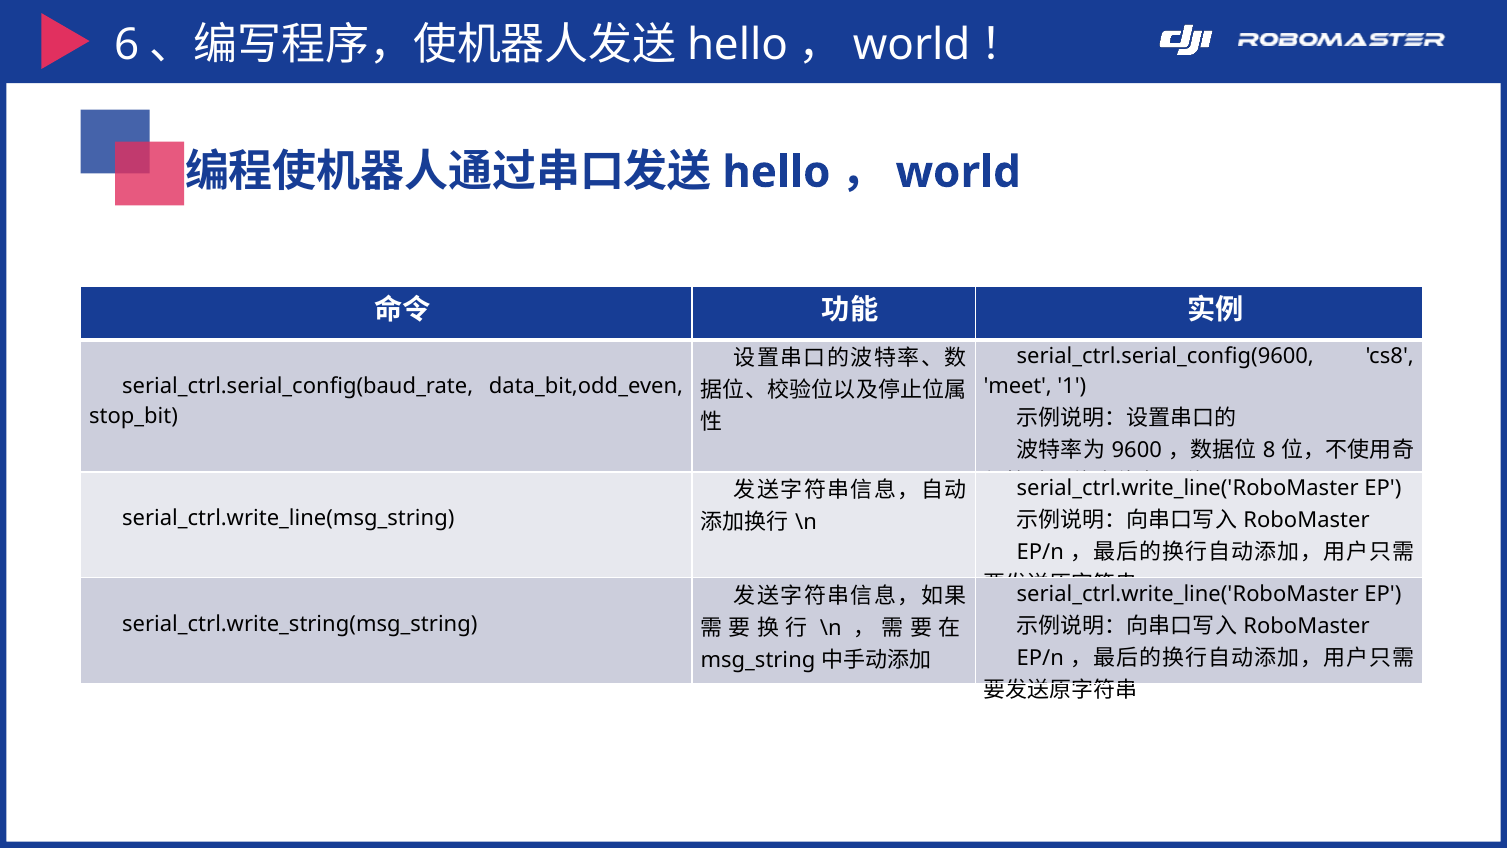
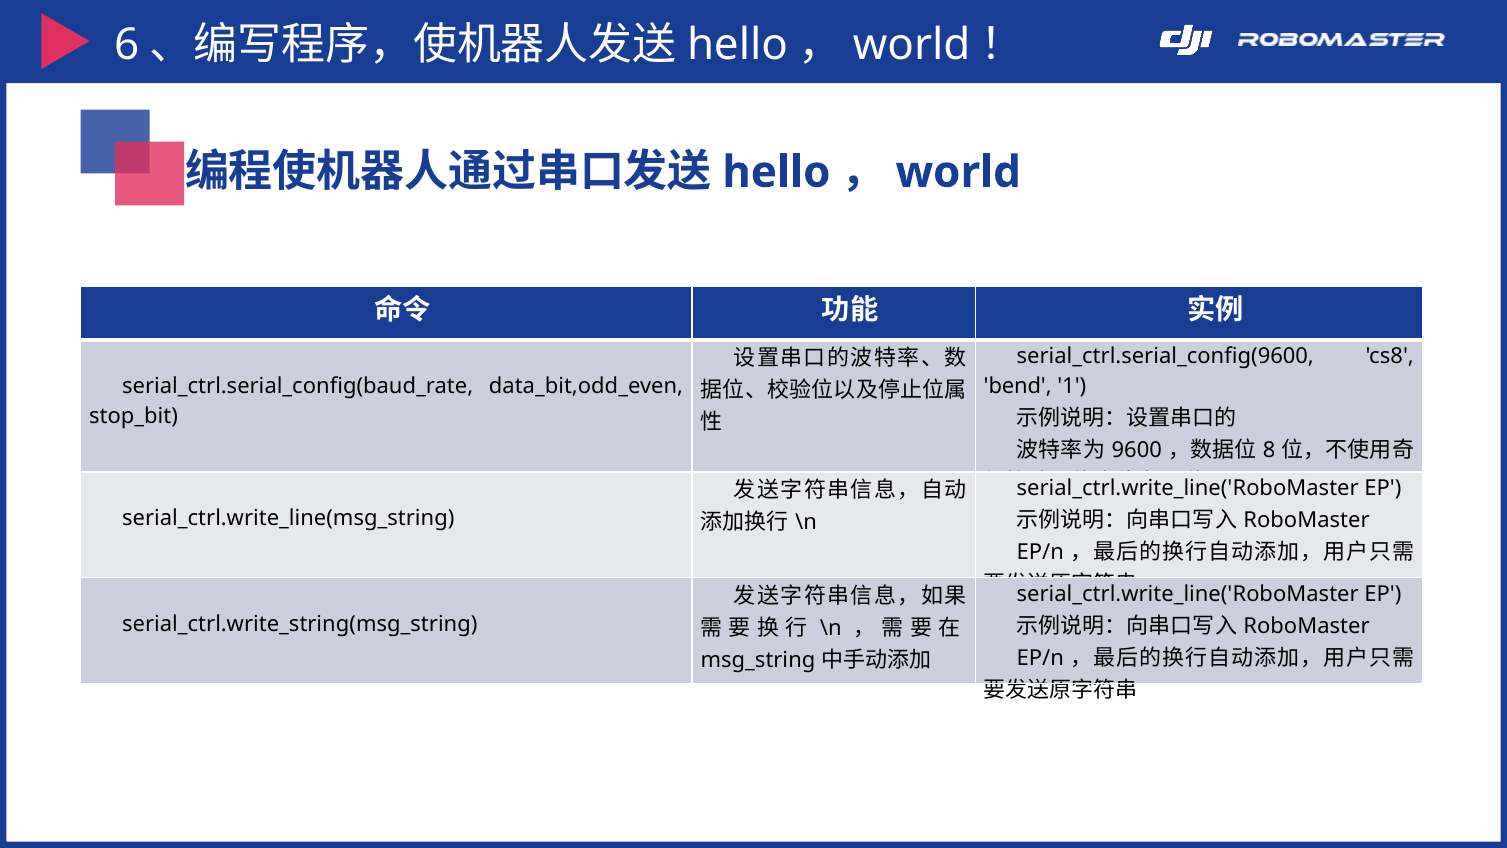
meet: meet -> bend
